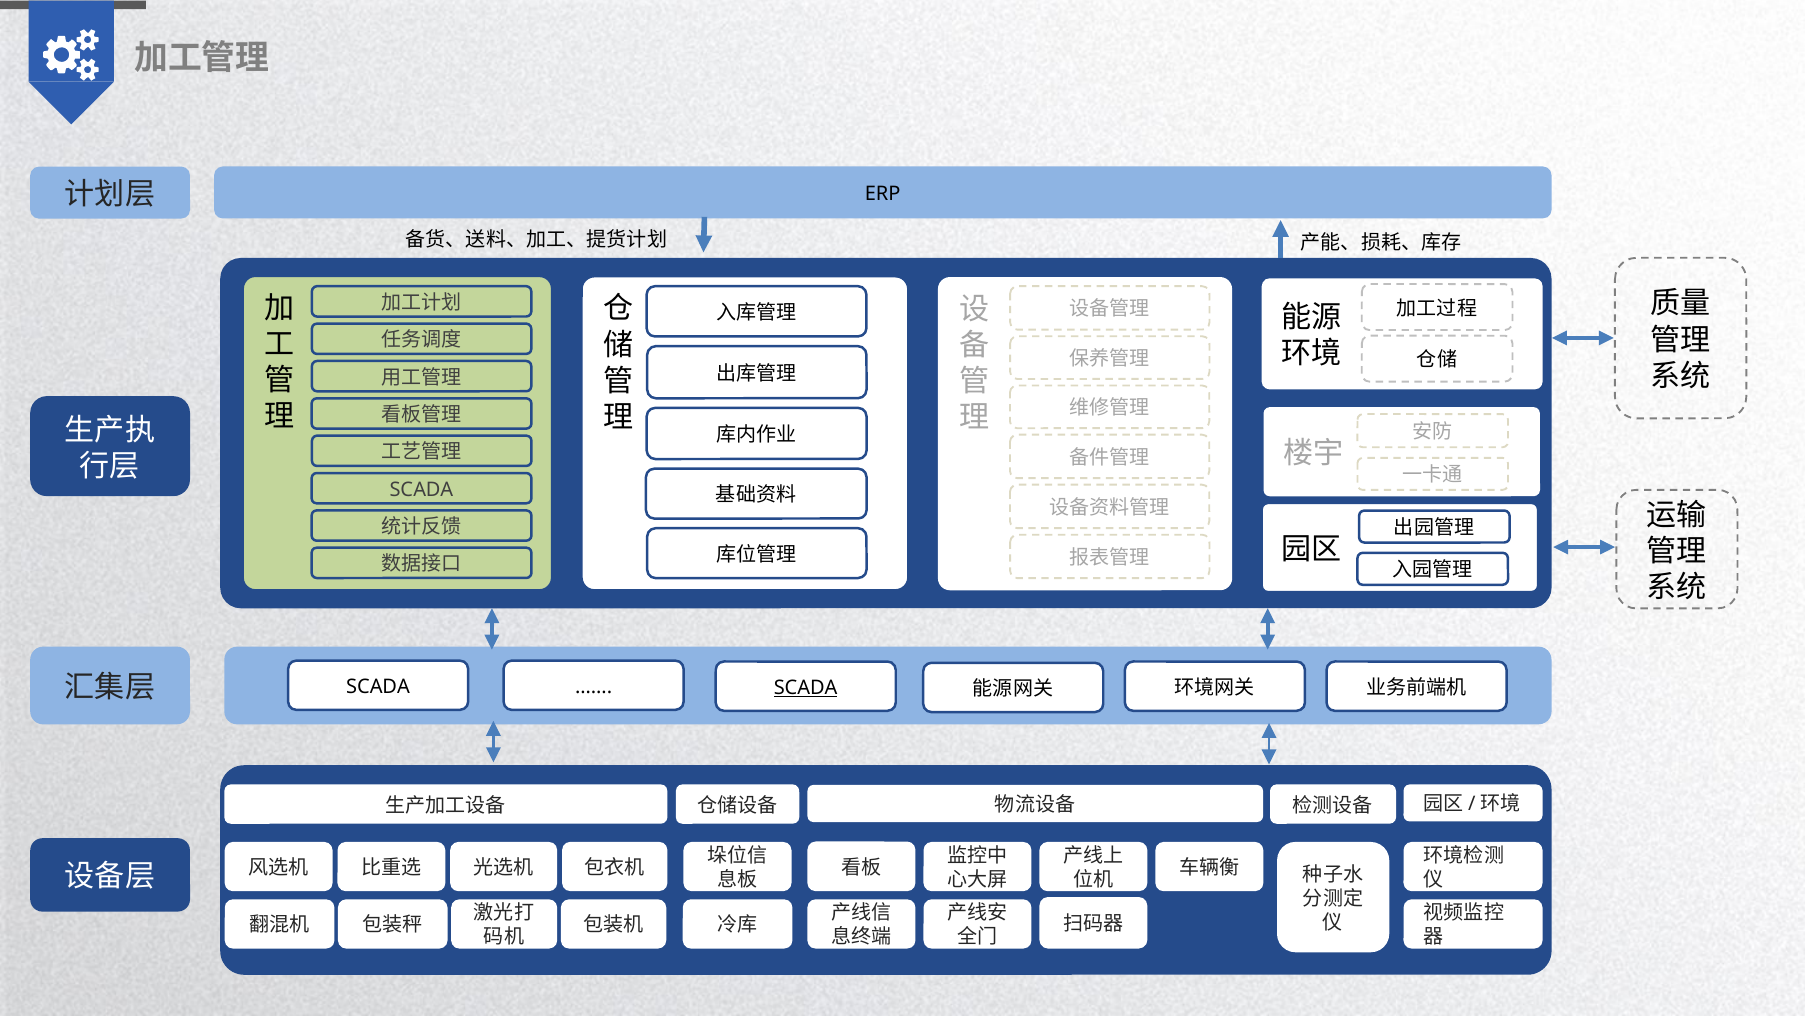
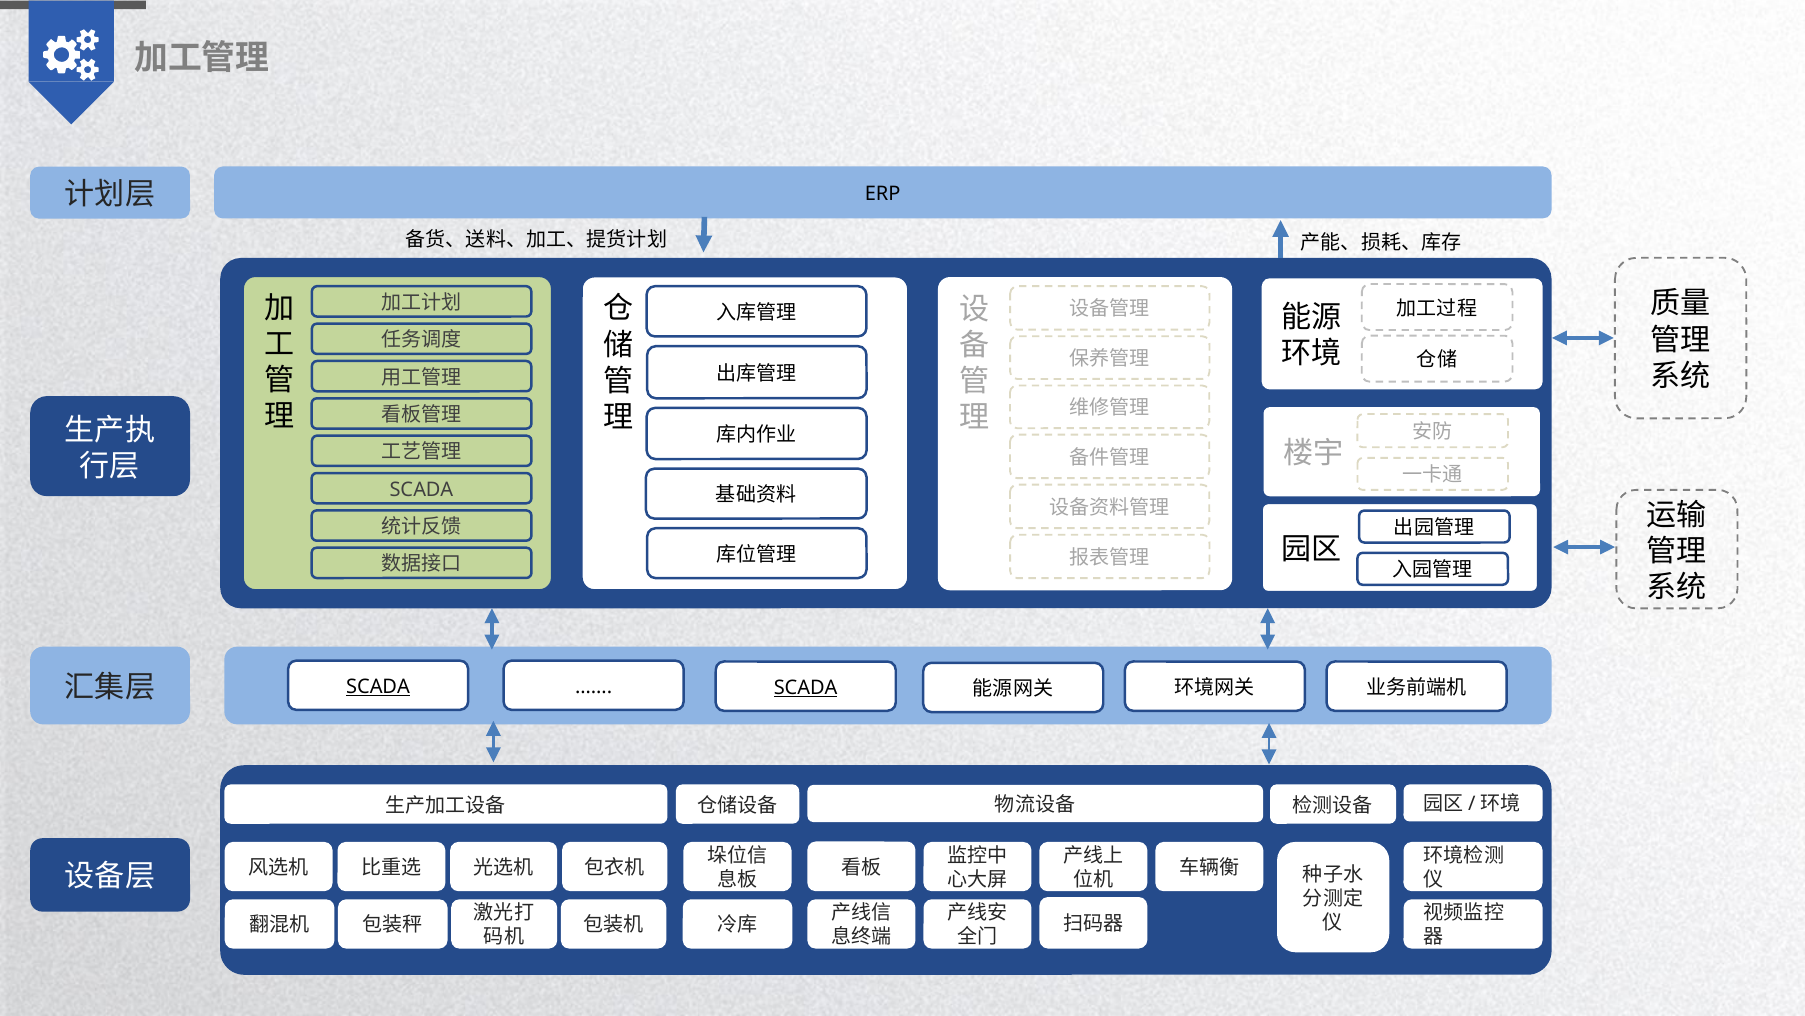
SCADA at (378, 687) underline: none -> present
